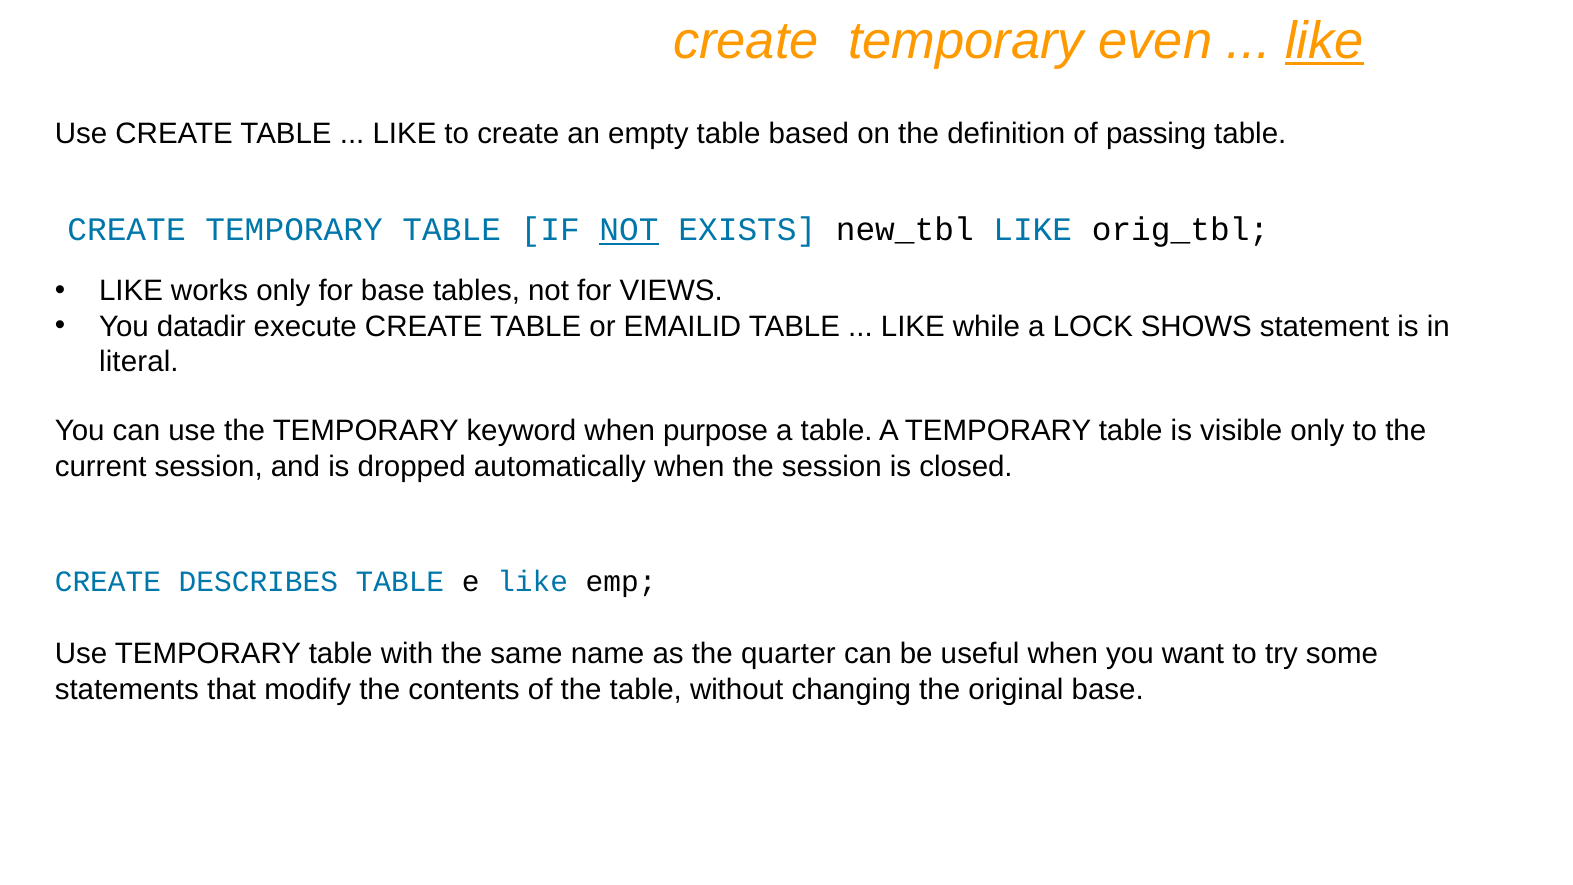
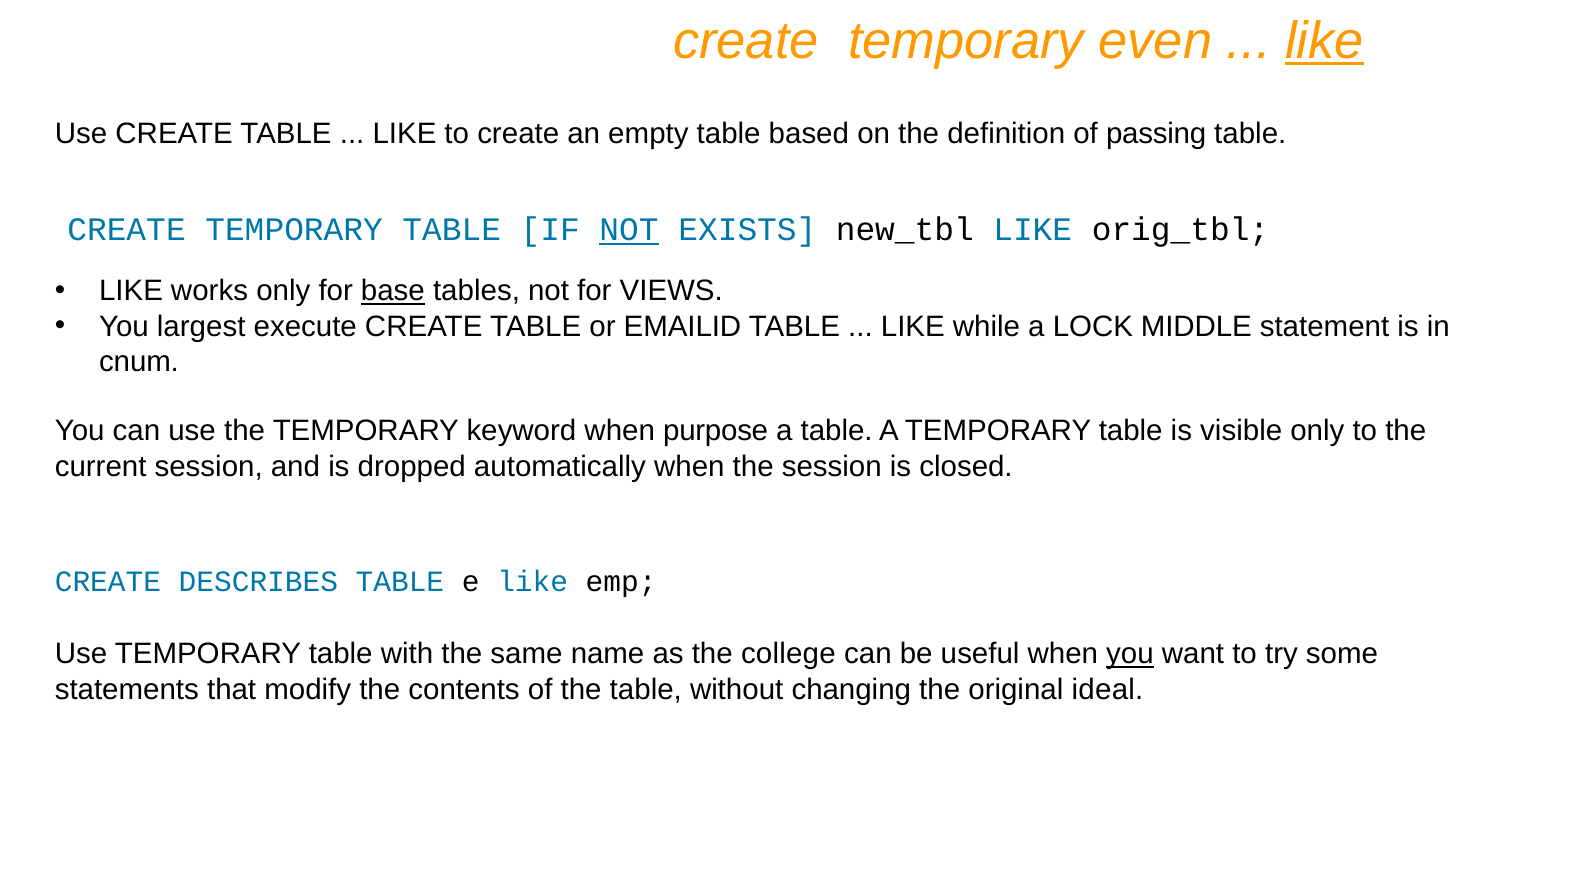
base at (393, 291) underline: none -> present
datadir: datadir -> largest
SHOWS: SHOWS -> MIDDLE
literal: literal -> cnum
quarter: quarter -> college
you at (1130, 654) underline: none -> present
original base: base -> ideal
